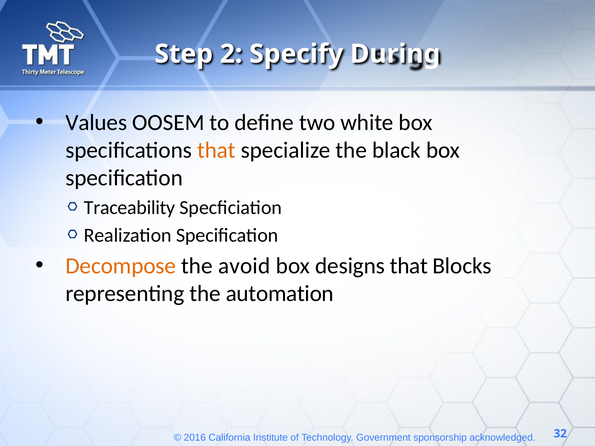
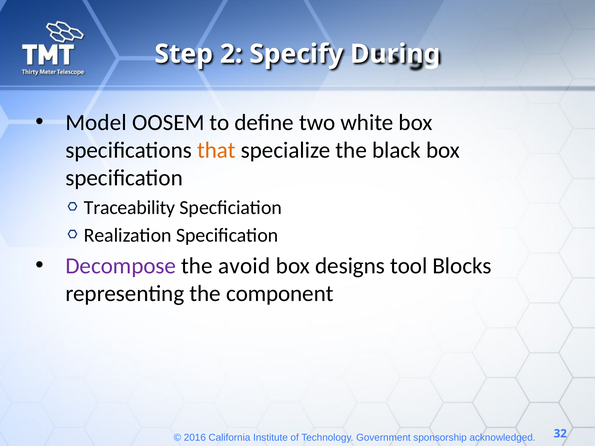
Values: Values -> Model
Decompose colour: orange -> purple
designs that: that -> tool
automation: automation -> component
